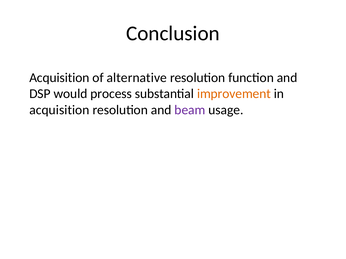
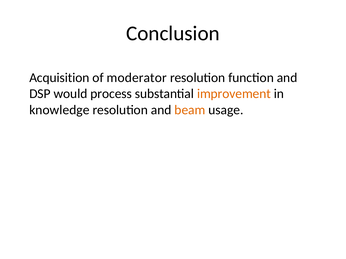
alternative: alternative -> moderator
acquisition at (59, 110): acquisition -> knowledge
beam colour: purple -> orange
